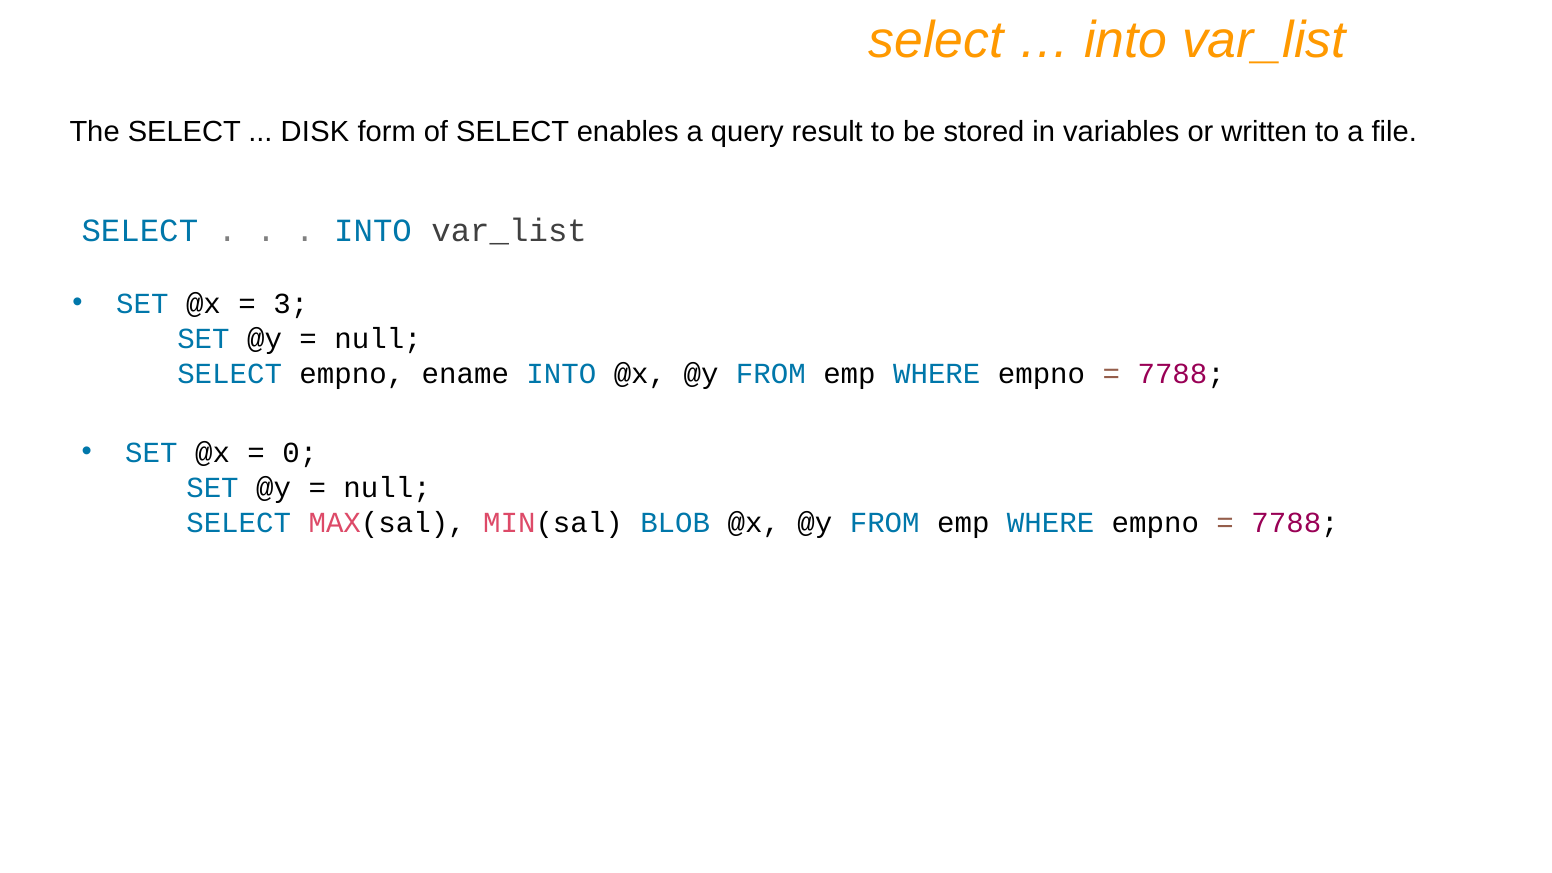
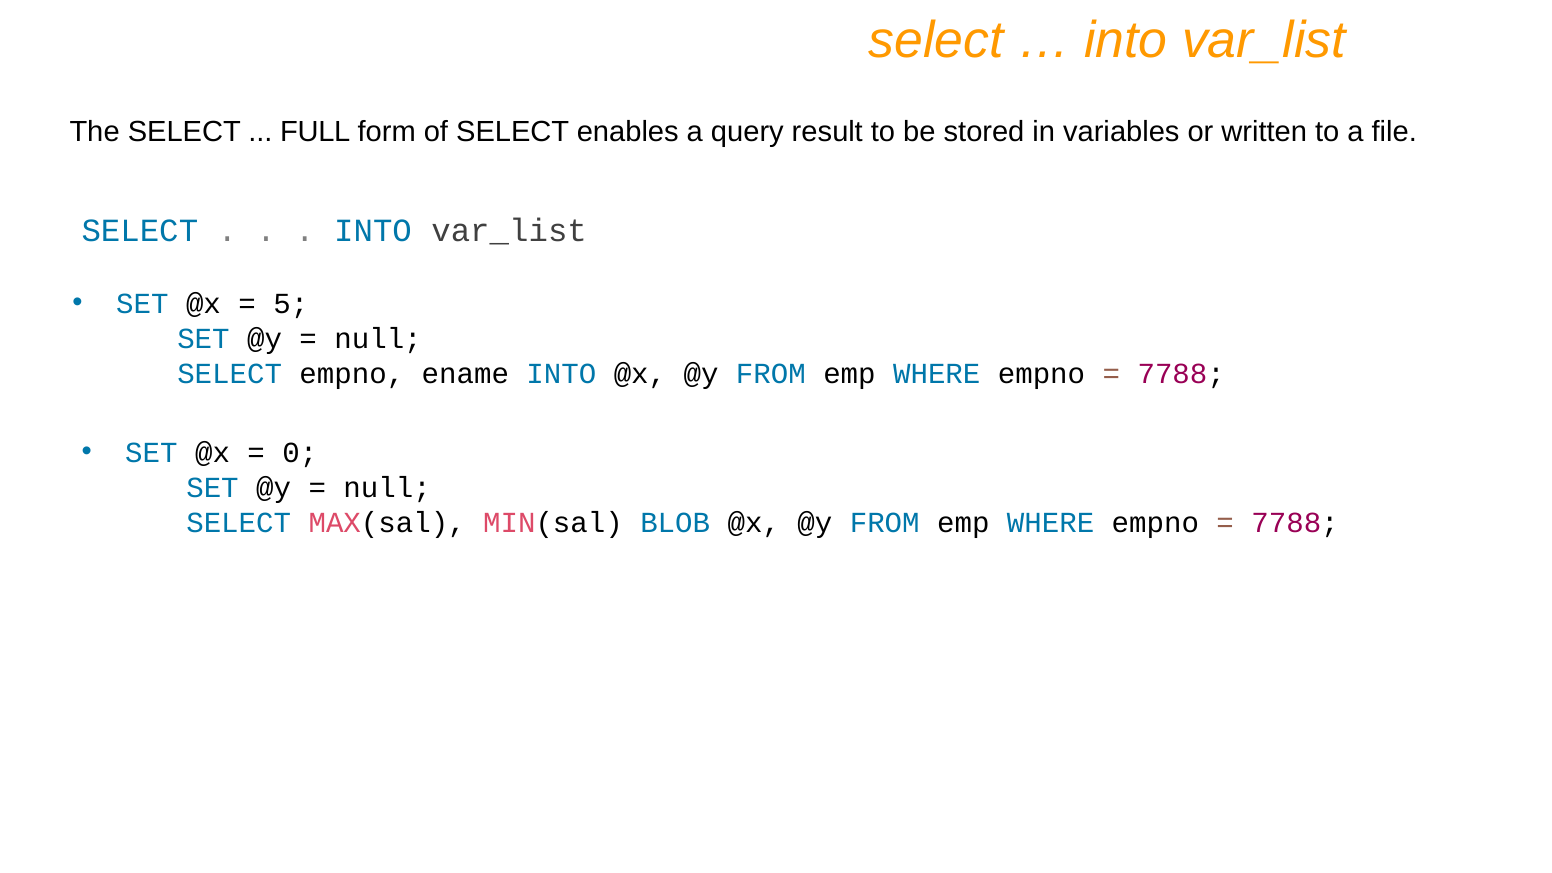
DISK: DISK -> FULL
3: 3 -> 5
